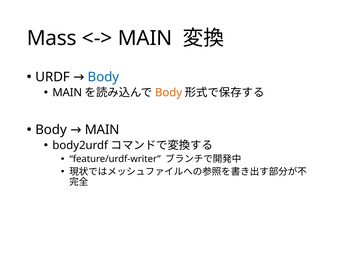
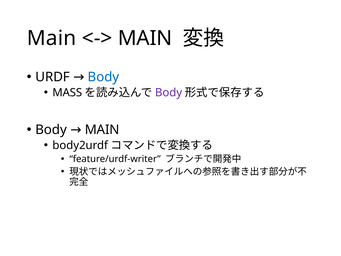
Mass at (52, 38): Mass -> Main
MAIN at (67, 93): MAIN -> MASS
Body at (169, 93) colour: orange -> purple
